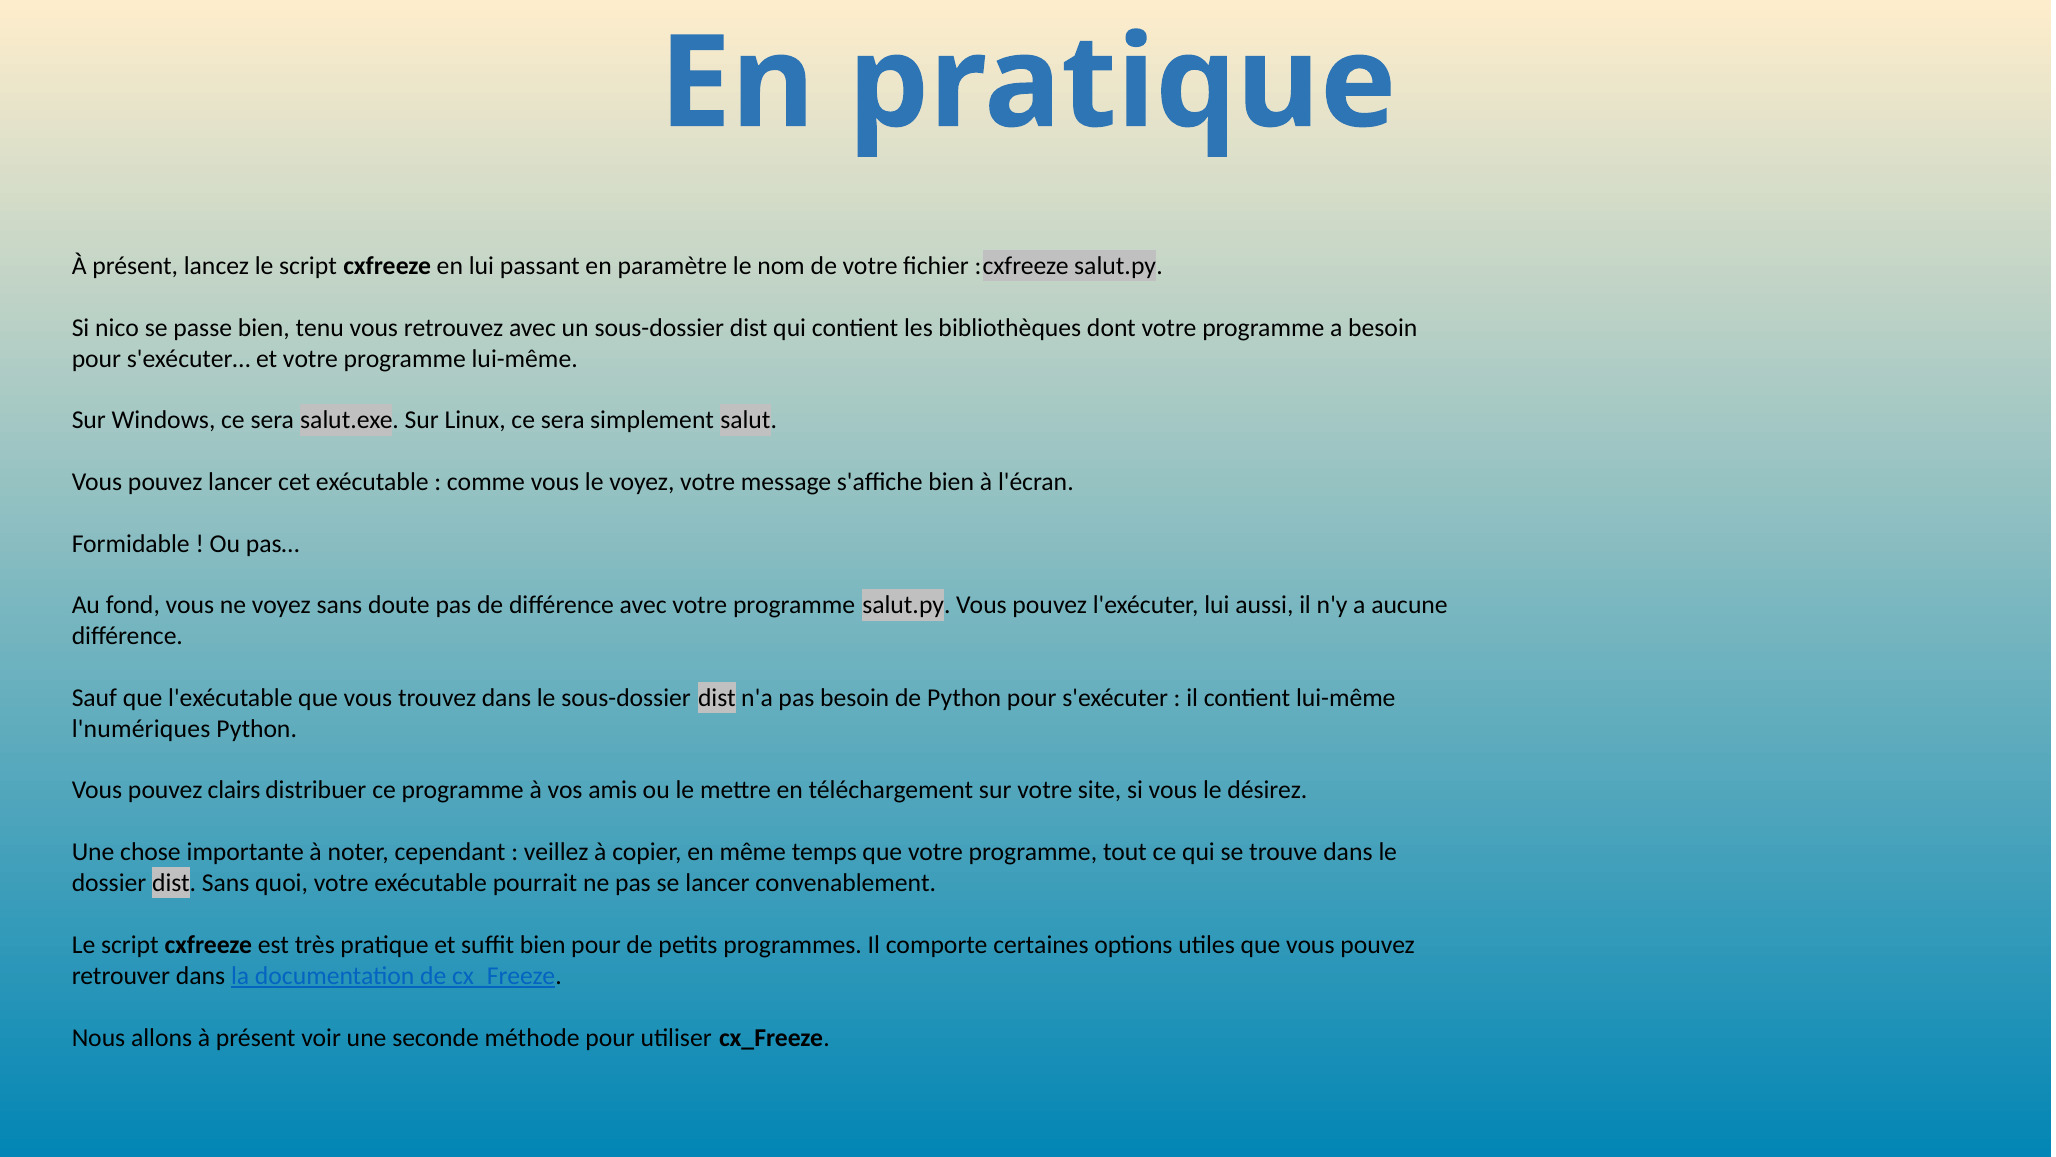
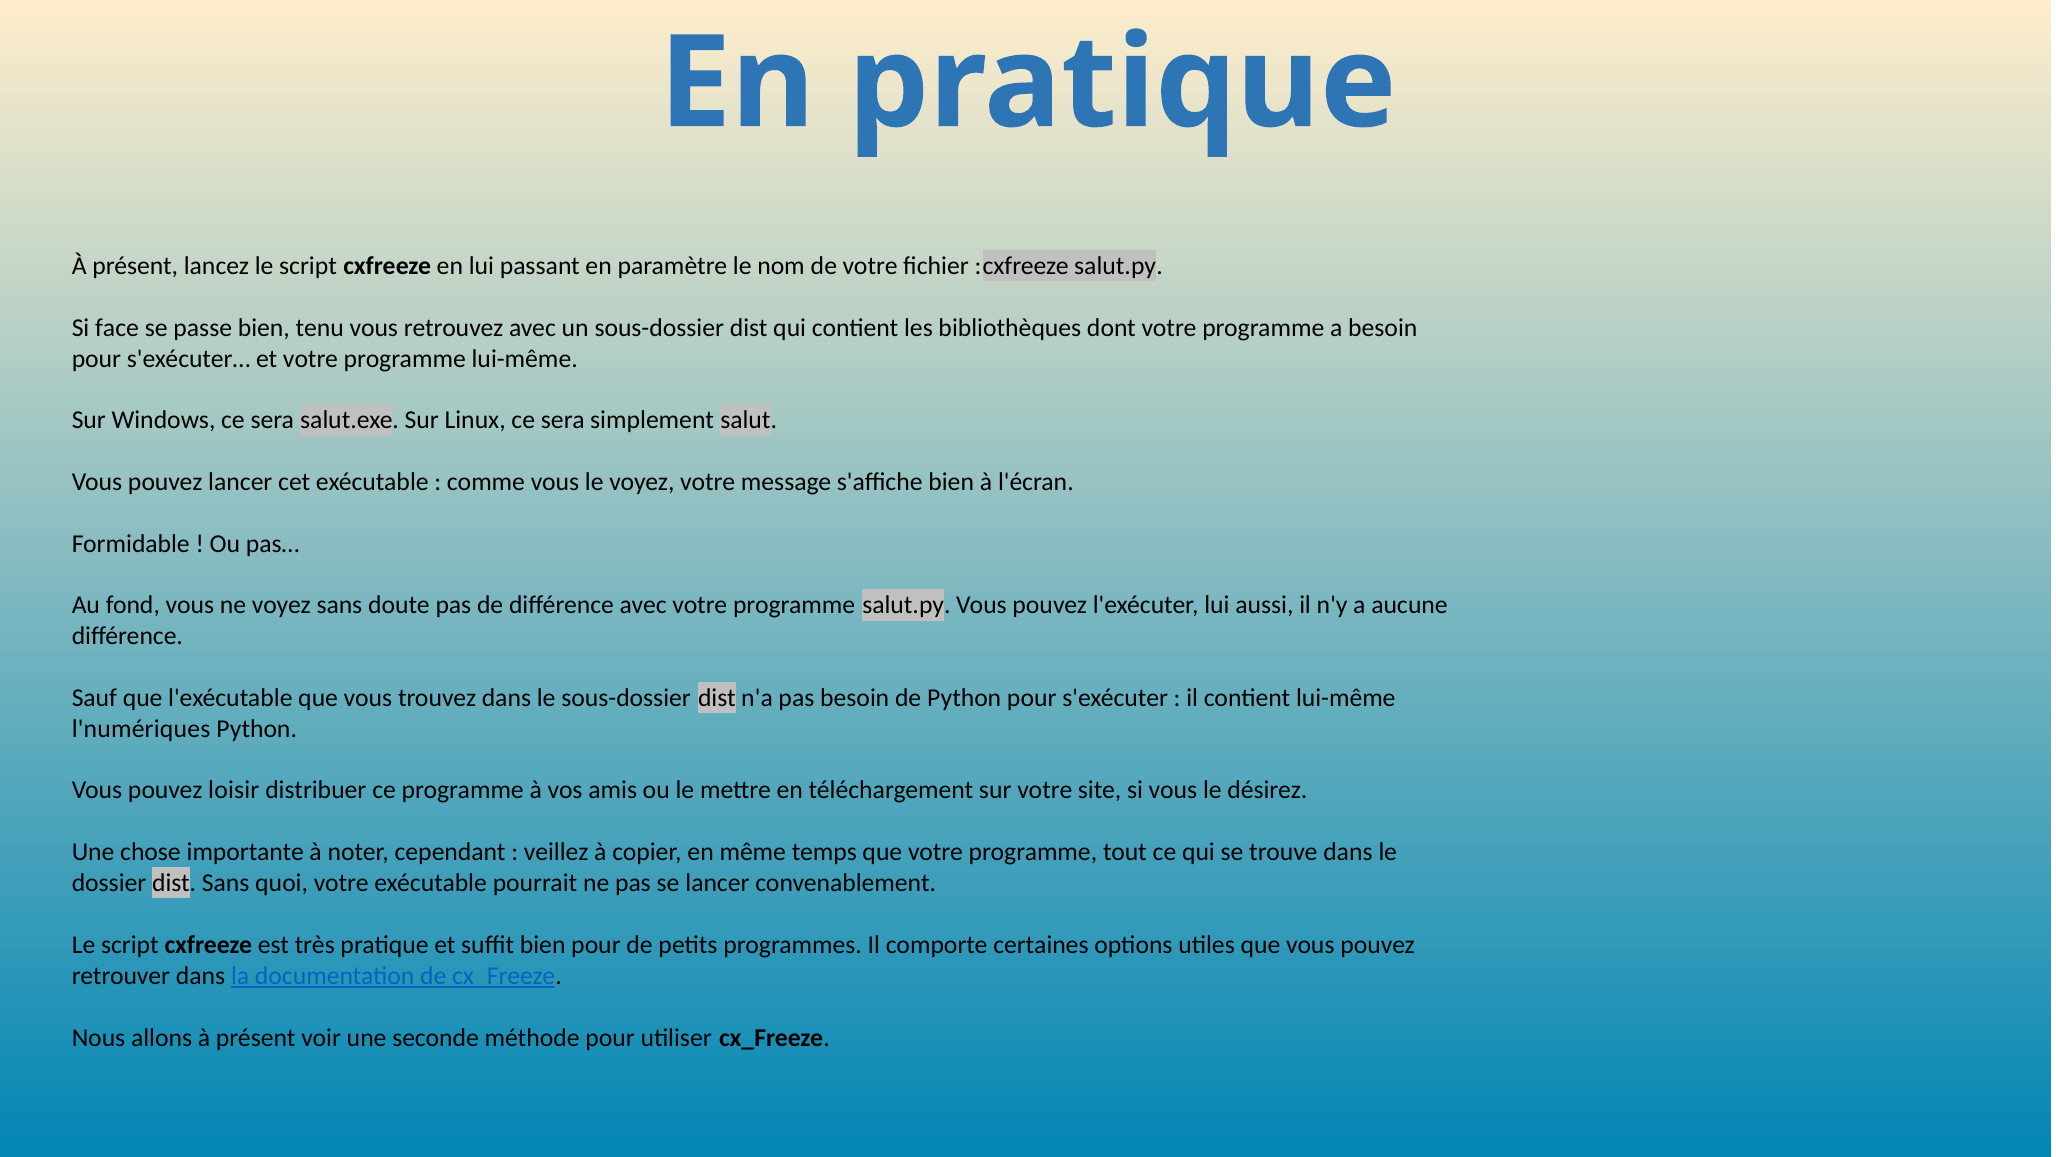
nico: nico -> face
clairs: clairs -> loisir
